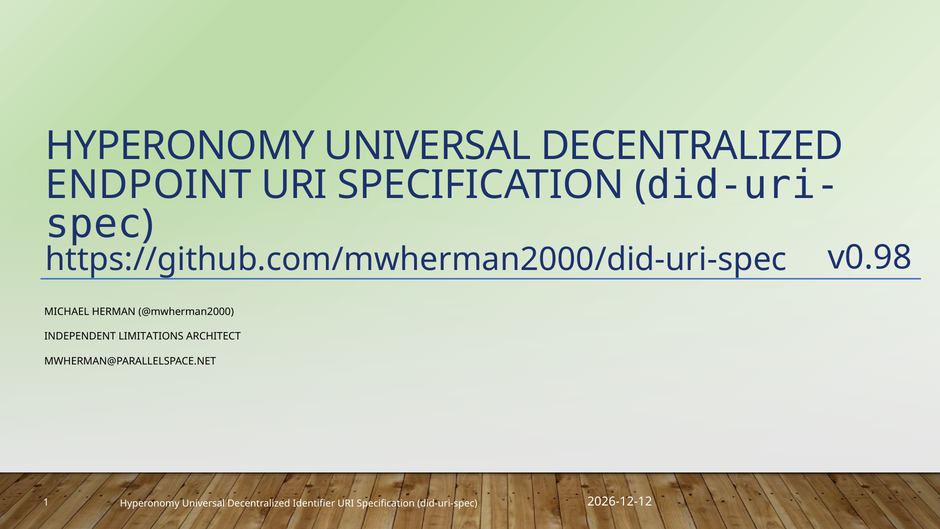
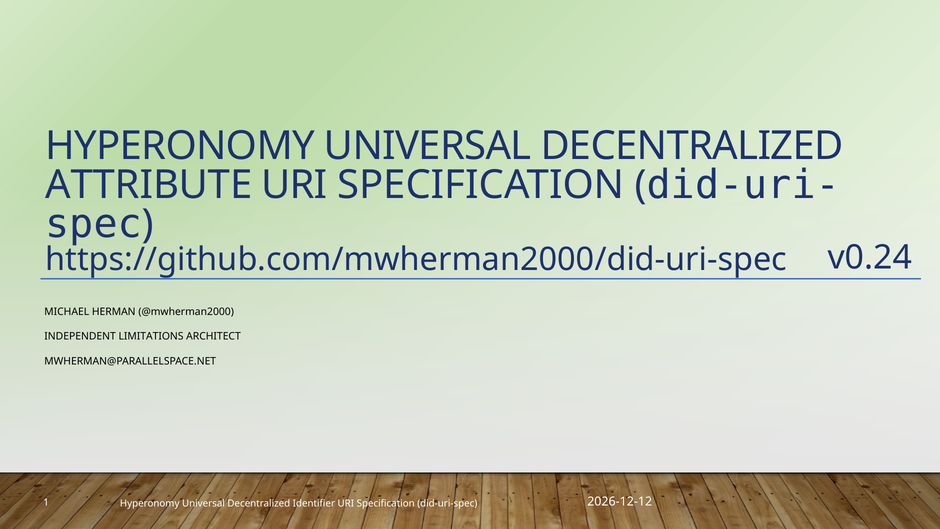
ENDPOINT: ENDPOINT -> ATTRIBUTE
v0.98: v0.98 -> v0.24
